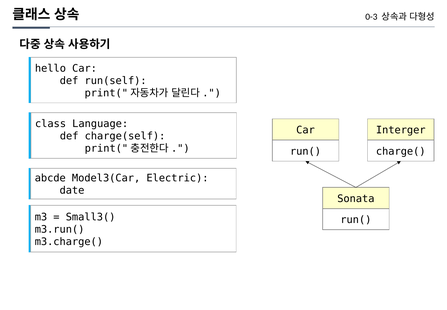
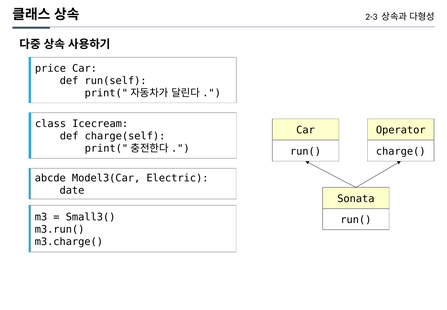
0-3: 0-3 -> 2-3
hello: hello -> price
Language: Language -> Icecream
Interger: Interger -> Operator
